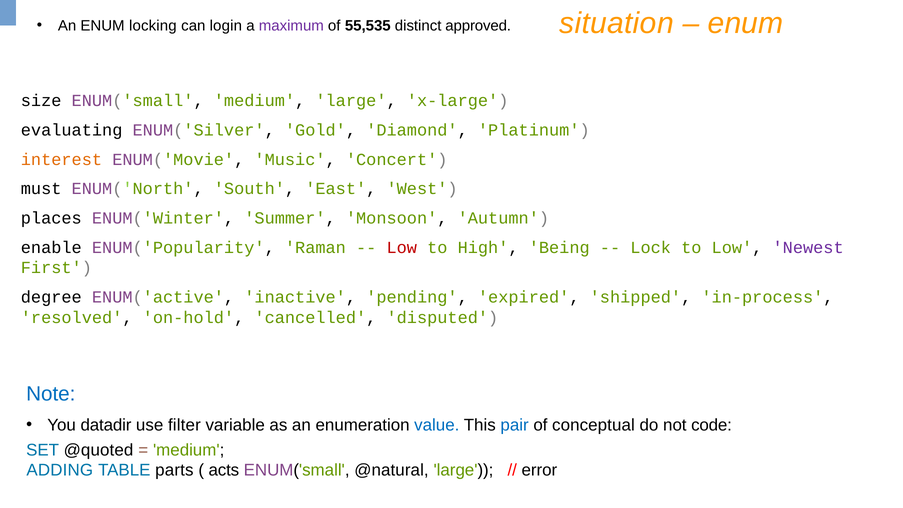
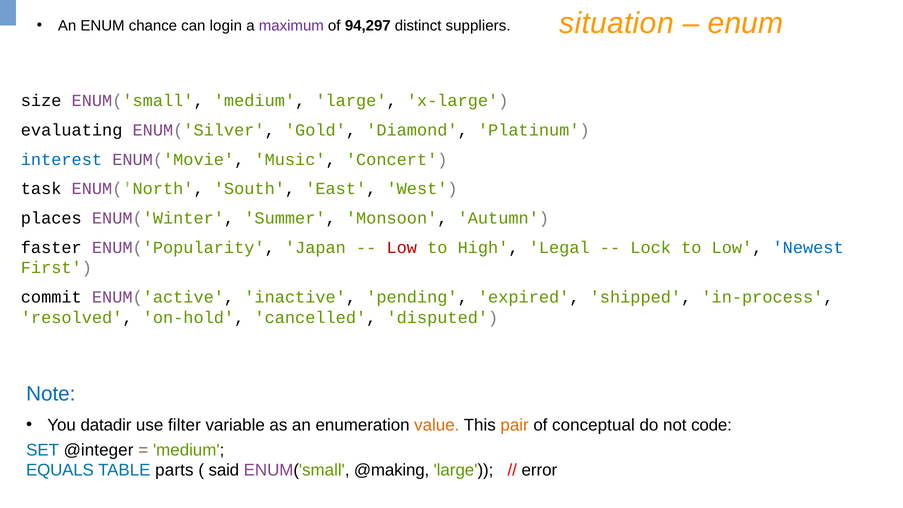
locking: locking -> chance
55,535: 55,535 -> 94,297
approved: approved -> suppliers
interest colour: orange -> blue
must: must -> task
enable: enable -> faster
Raman: Raman -> Japan
Being: Being -> Legal
Newest colour: purple -> blue
degree: degree -> commit
value colour: blue -> orange
pair colour: blue -> orange
@quoted: @quoted -> @integer
ADDING: ADDING -> EQUALS
acts: acts -> said
@natural: @natural -> @making
